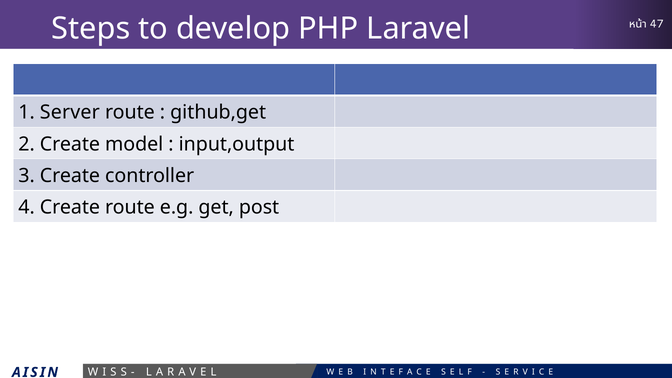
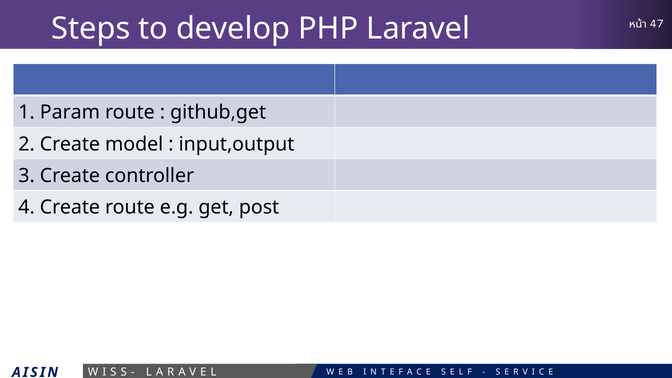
Server: Server -> Param
